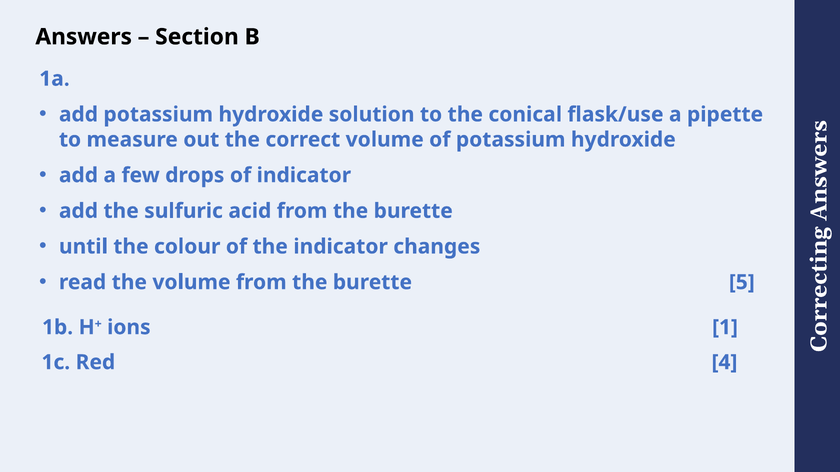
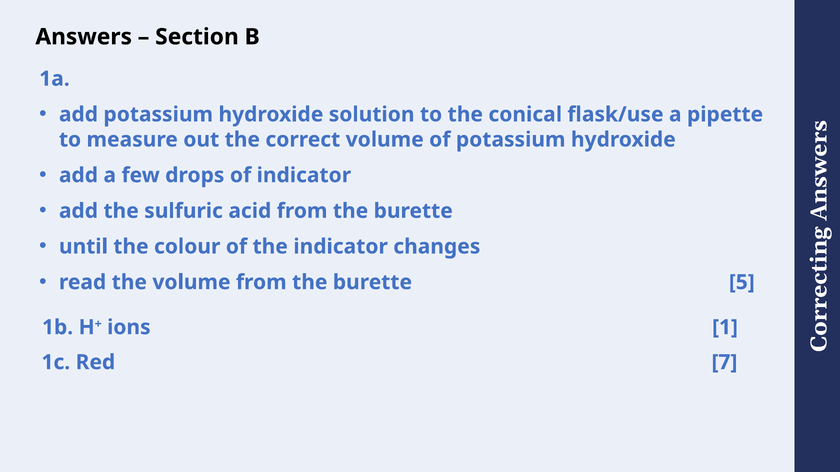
4: 4 -> 7
